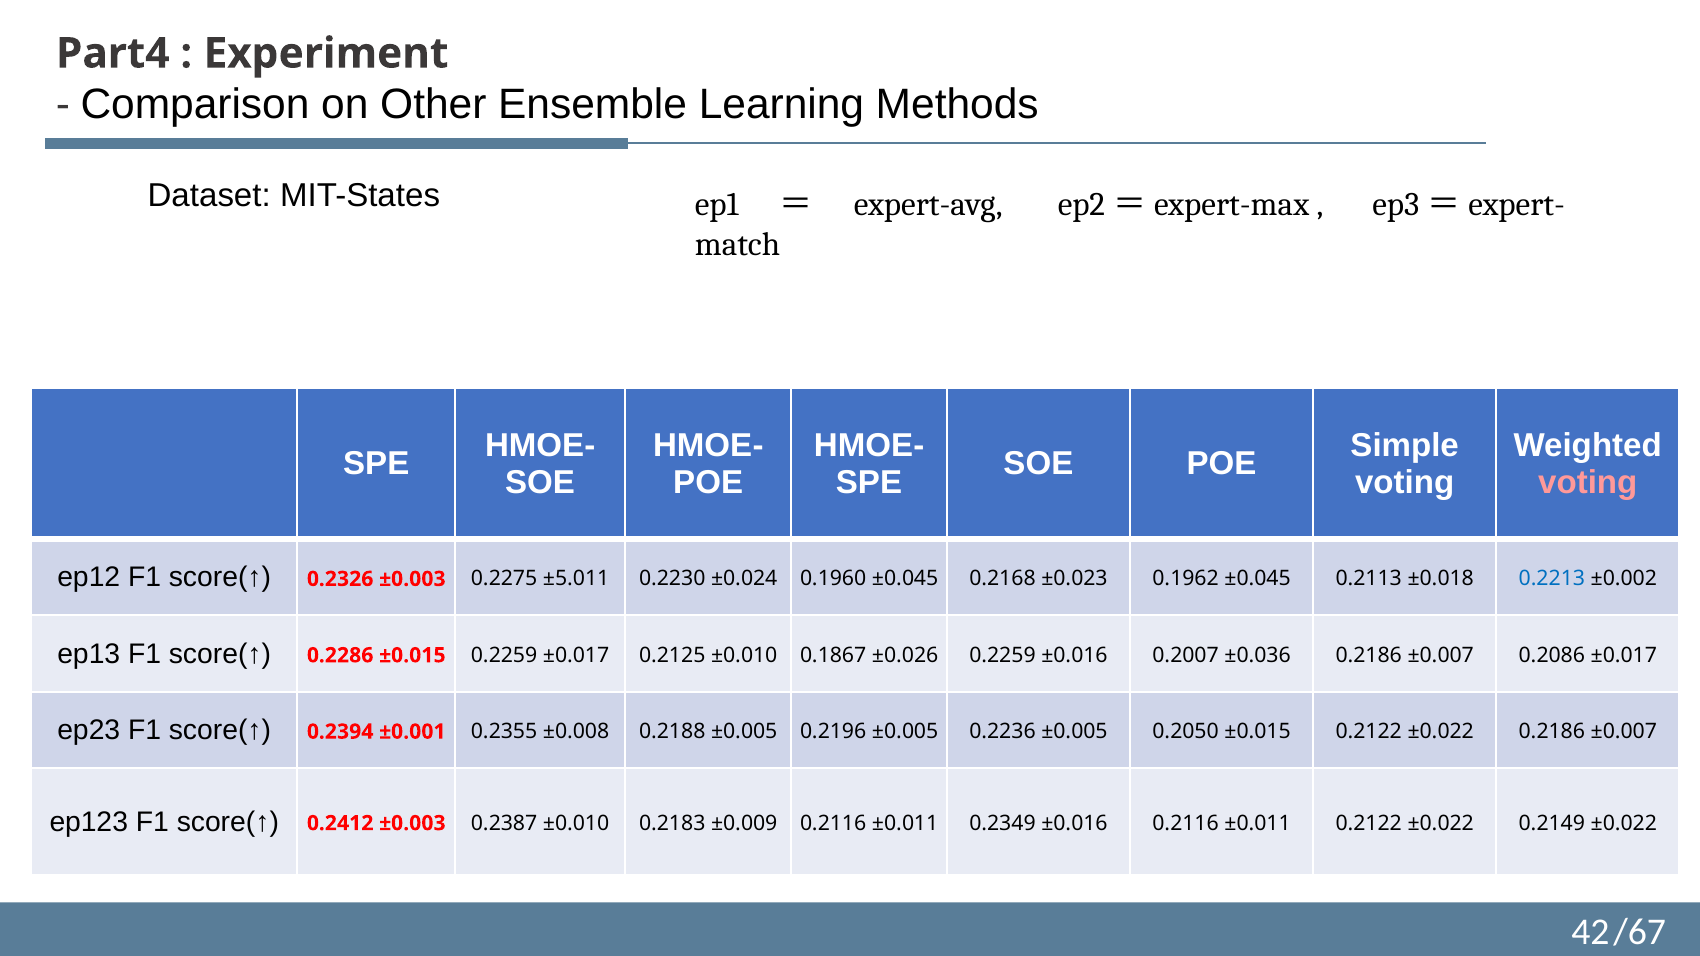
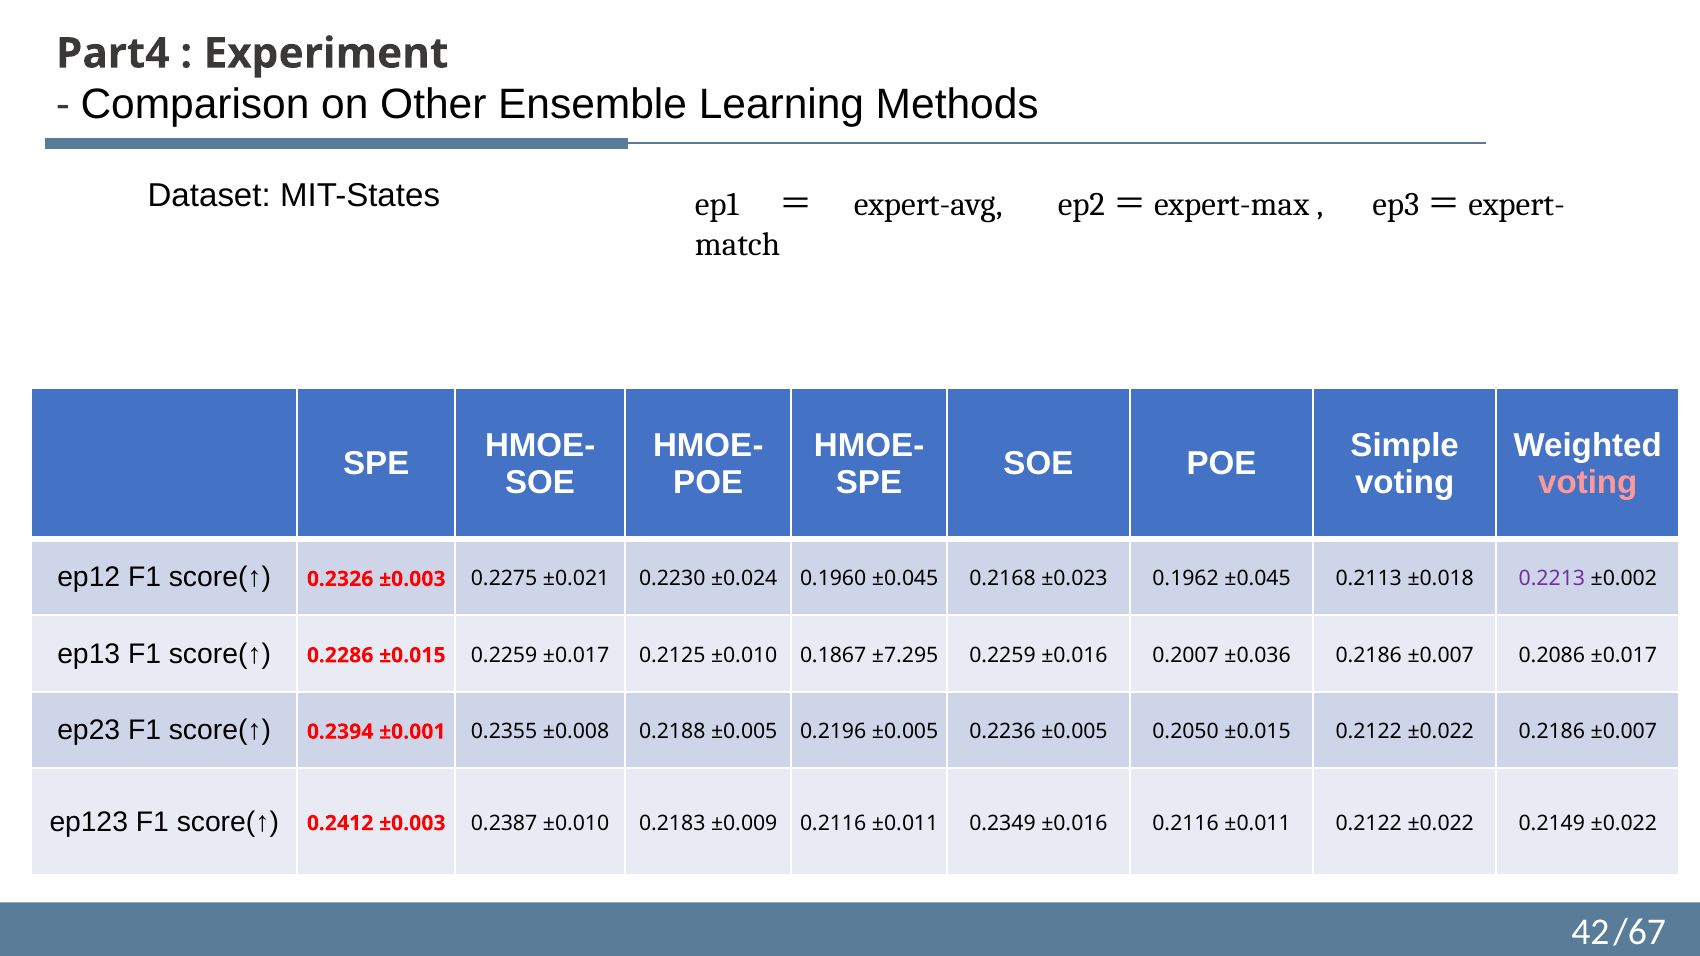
±5.011: ±5.011 -> ±0.021
0.2213 colour: blue -> purple
±0.026: ±0.026 -> ±7.295
